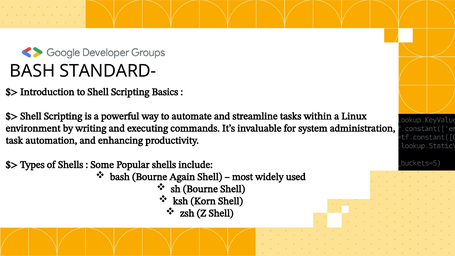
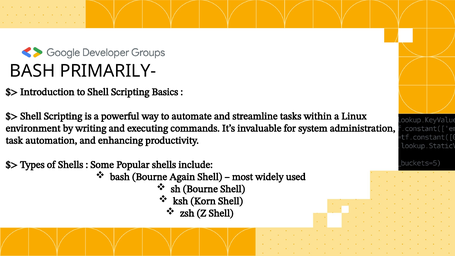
STANDARD-: STANDARD- -> PRIMARILY-
